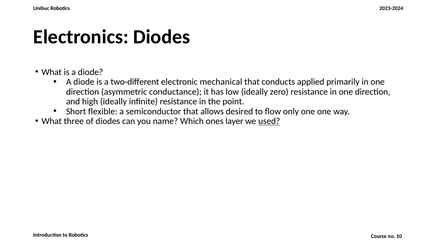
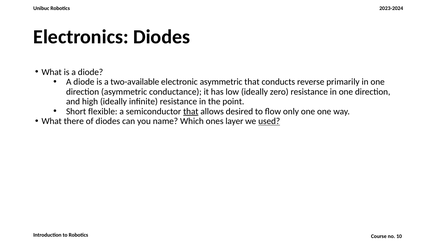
two-different: two-different -> two-available
electronic mechanical: mechanical -> asymmetric
applied: applied -> reverse
that at (191, 111) underline: none -> present
three: three -> there
